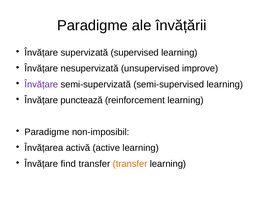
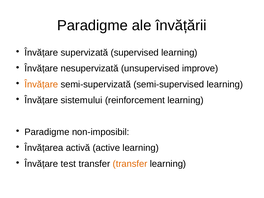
Învățare at (41, 84) colour: purple -> orange
punctează: punctează -> sistemului
find: find -> test
